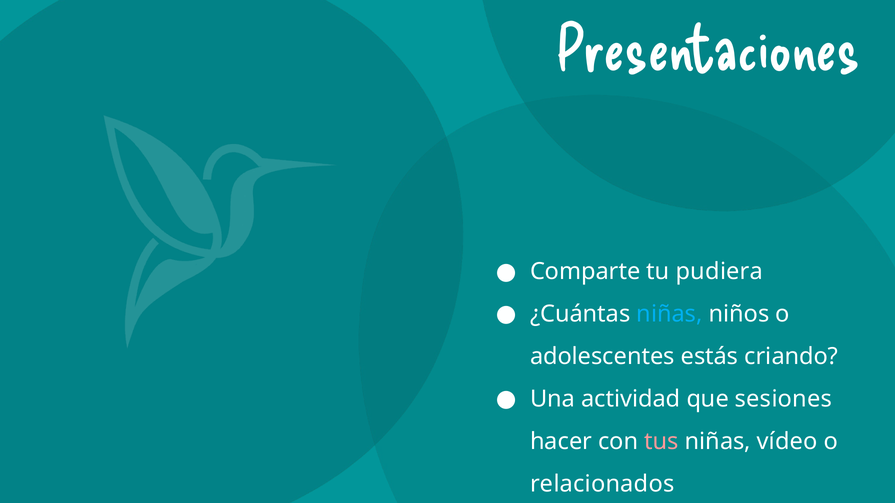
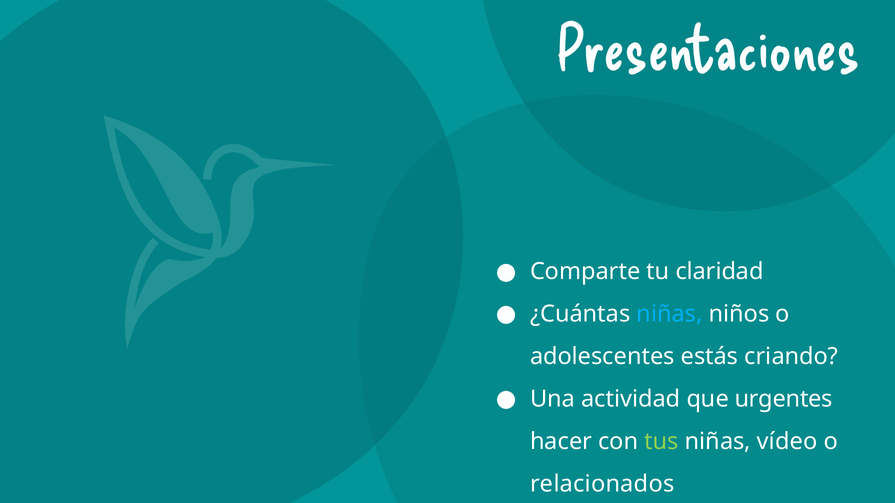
pudiera: pudiera -> claridad
sesiones: sesiones -> urgentes
tus colour: pink -> light green
